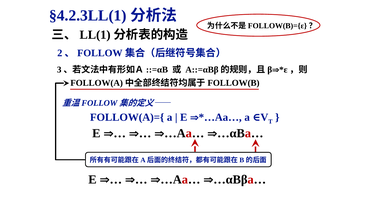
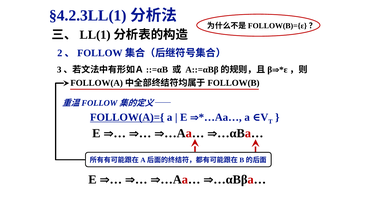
FOLLOW(A)={ underline: none -> present
